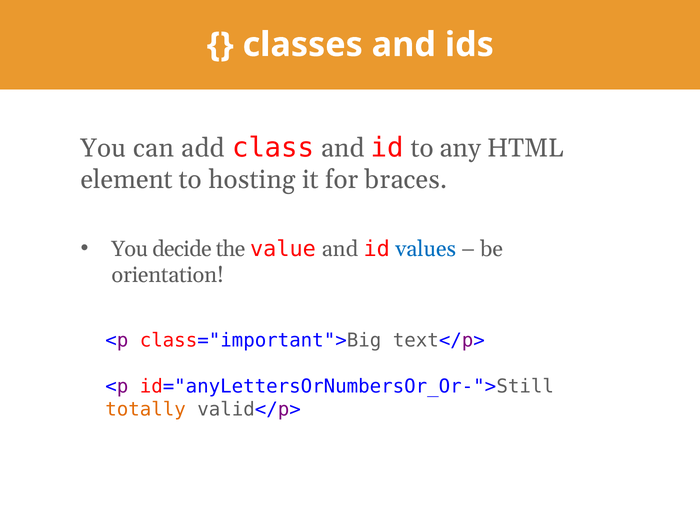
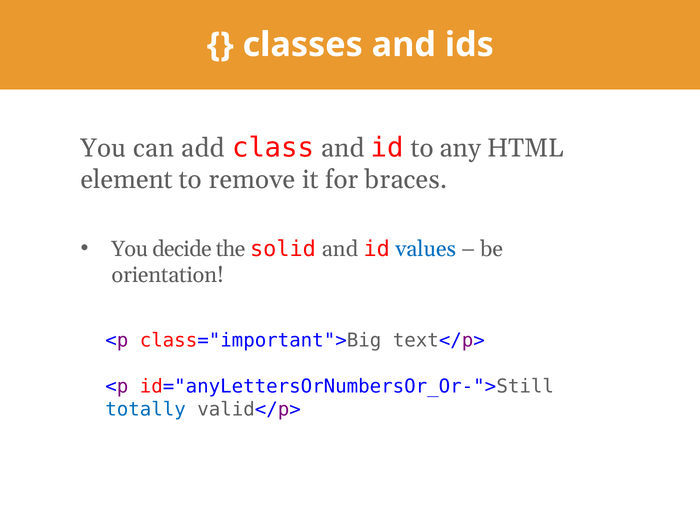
hosting: hosting -> remove
value: value -> solid
totally colour: orange -> blue
